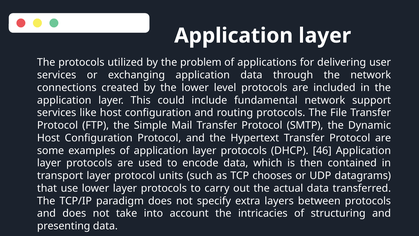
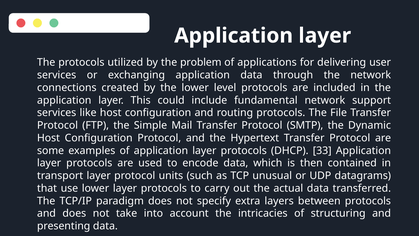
46: 46 -> 33
chooses: chooses -> unusual
